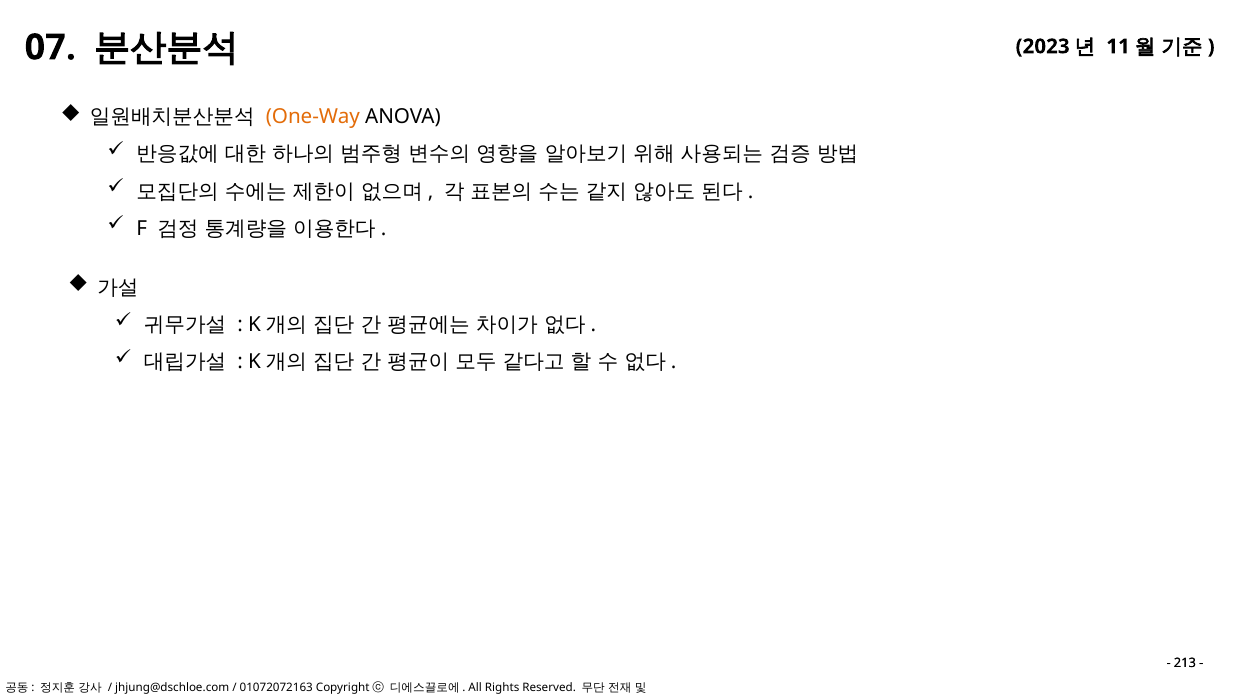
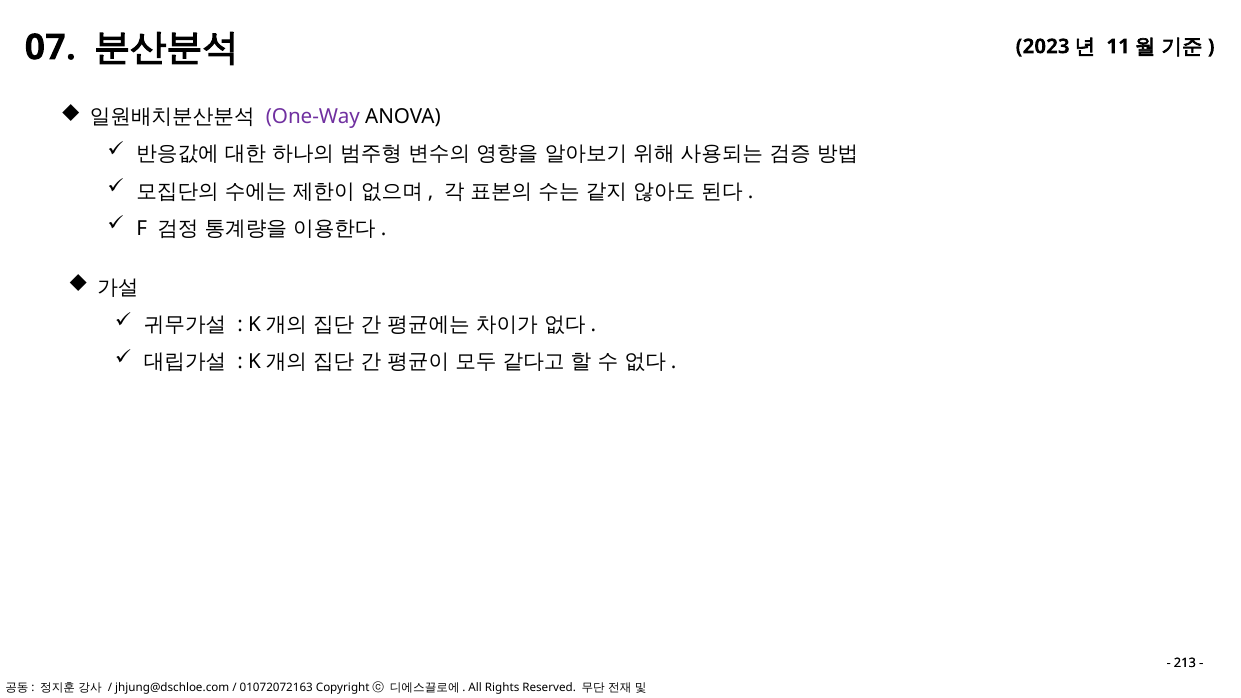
One-Way colour: orange -> purple
